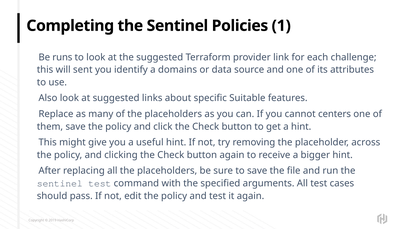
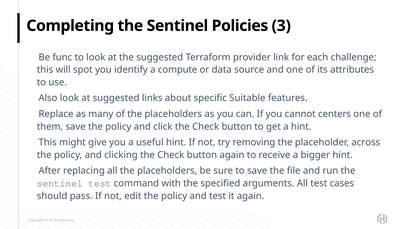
1: 1 -> 3
runs: runs -> func
sent: sent -> spot
domains: domains -> compute
